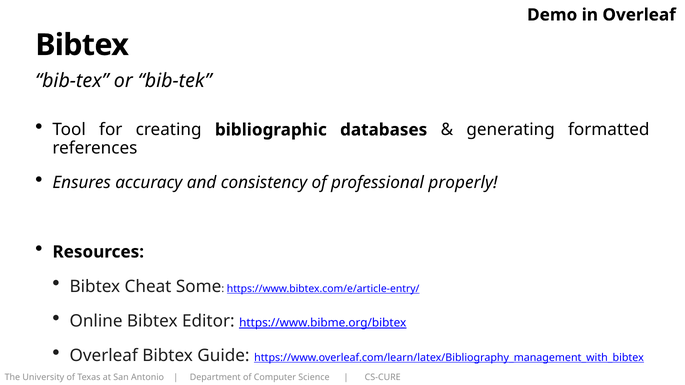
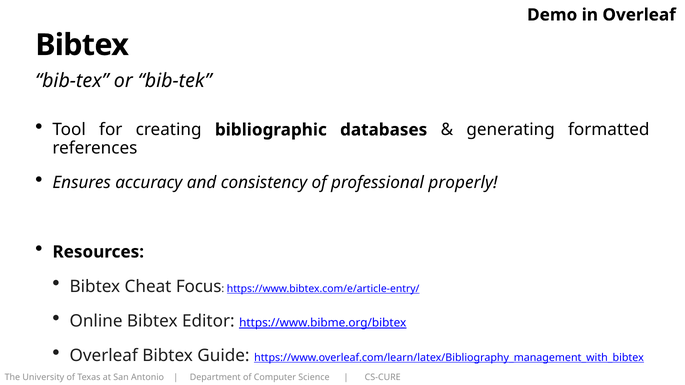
Some: Some -> Focus
